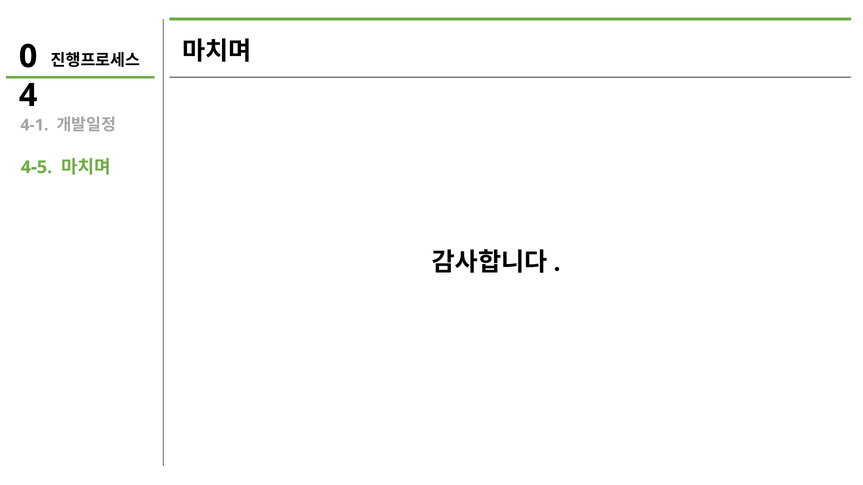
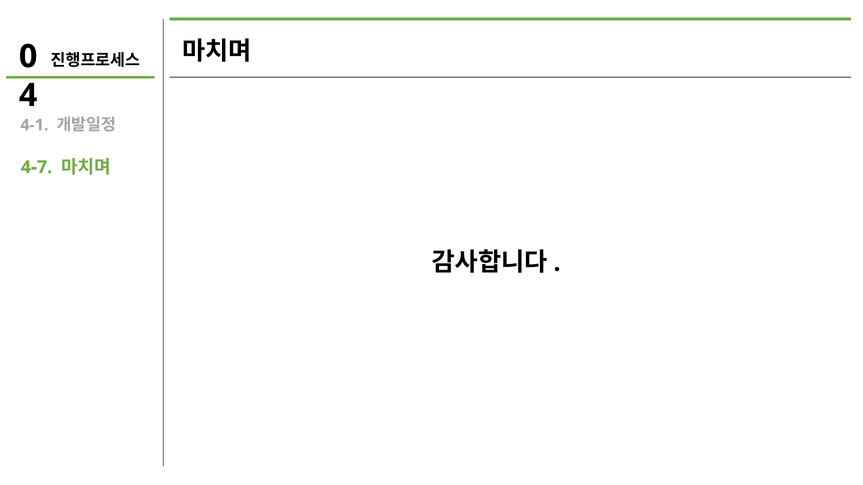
4-5: 4-5 -> 4-7
